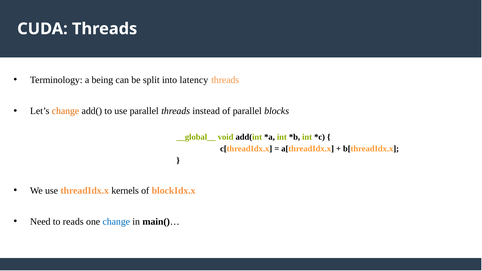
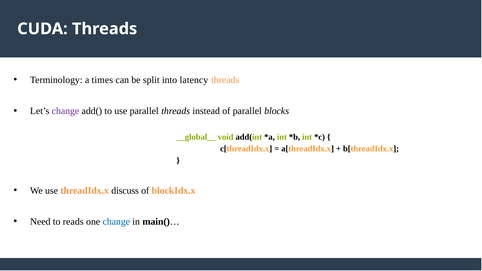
being: being -> times
change at (66, 111) colour: orange -> purple
kernels: kernels -> discuss
